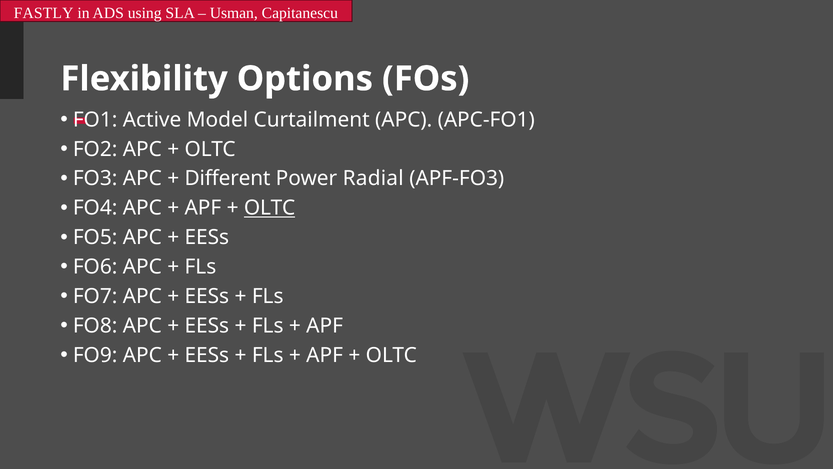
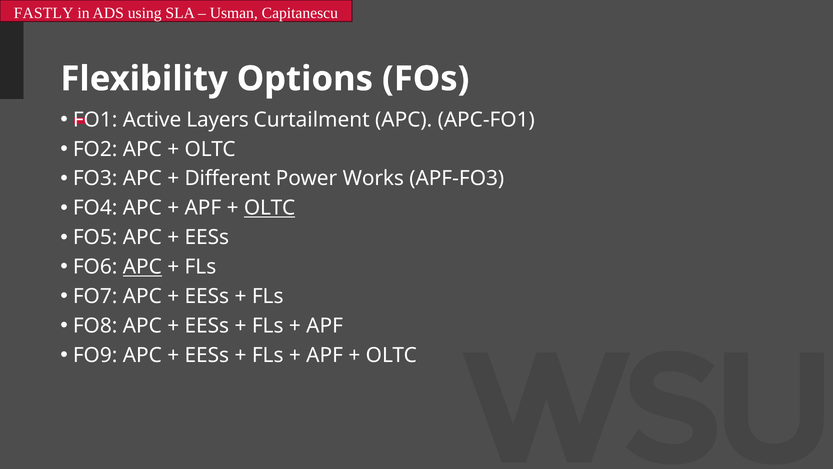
Model: Model -> Layers
Radial: Radial -> Works
APC at (142, 267) underline: none -> present
